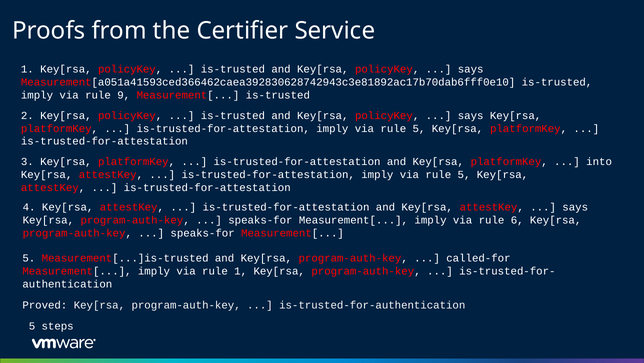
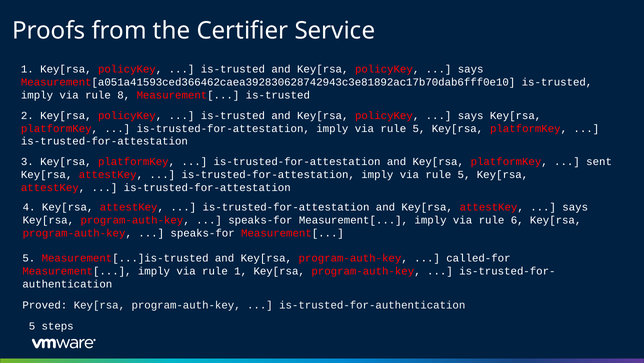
9: 9 -> 8
into: into -> sent
